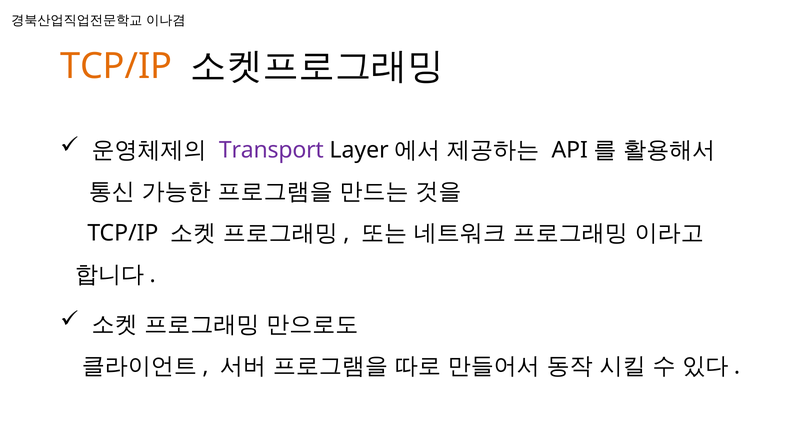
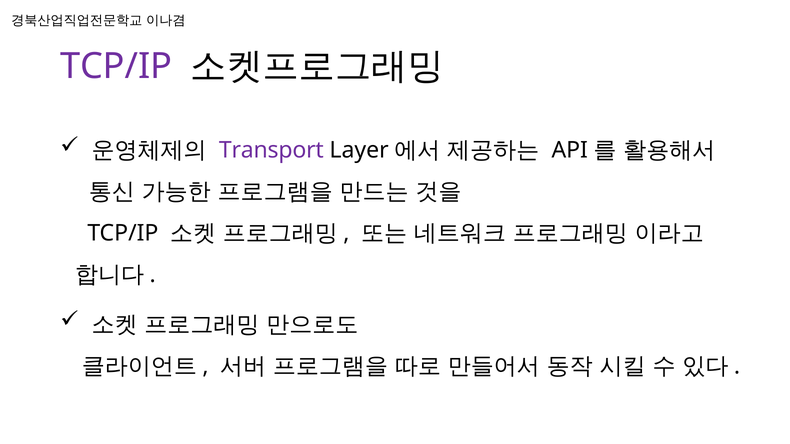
TCP/IP at (116, 66) colour: orange -> purple
